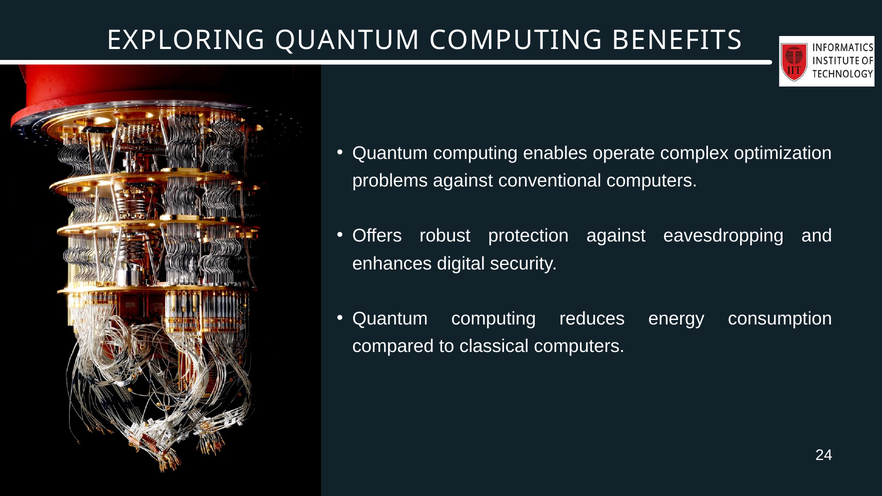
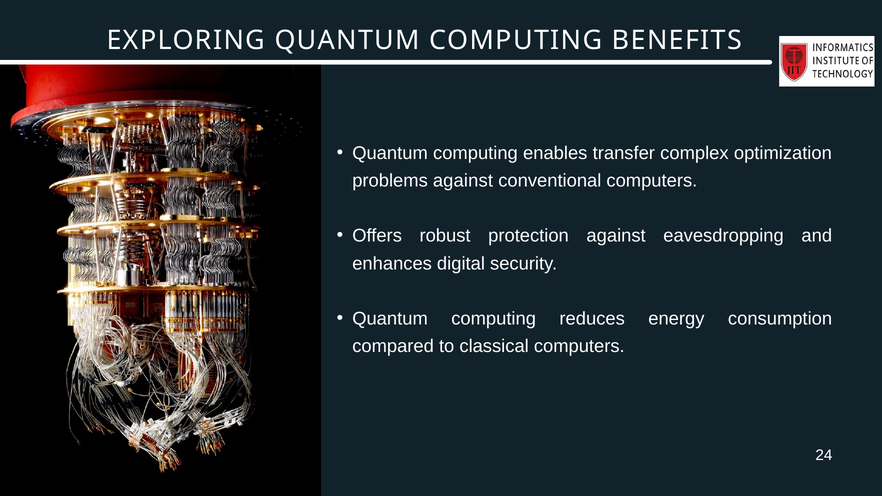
operate: operate -> transfer
